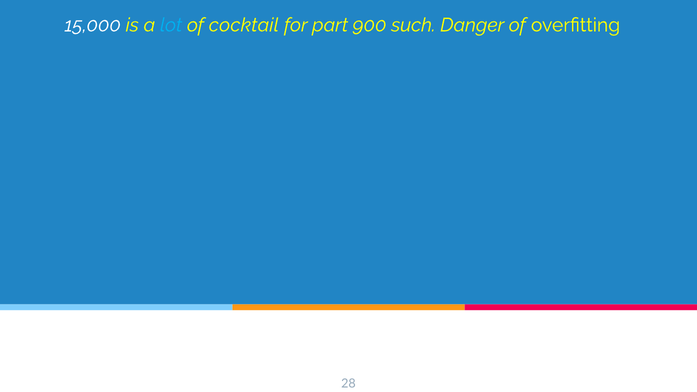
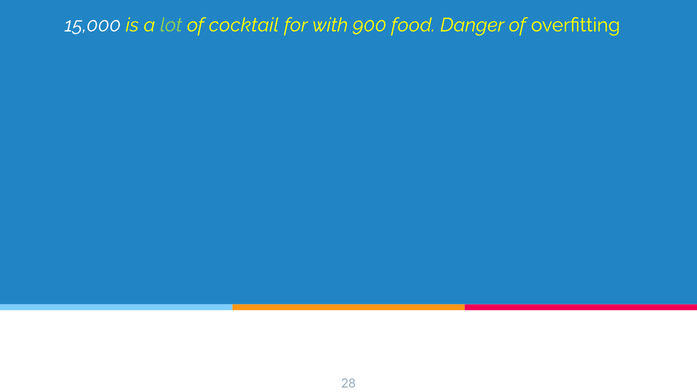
lot colour: light blue -> light green
part: part -> with
such: such -> food
